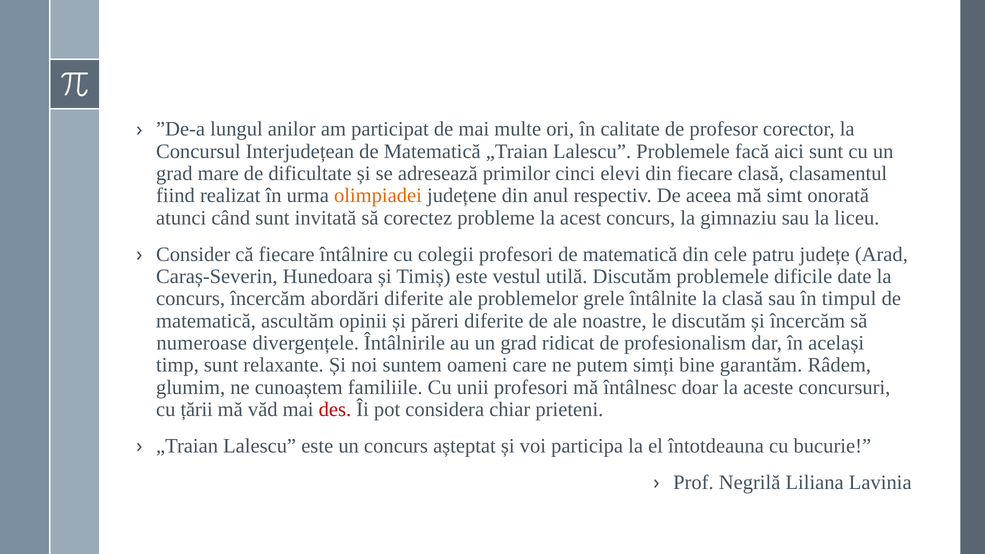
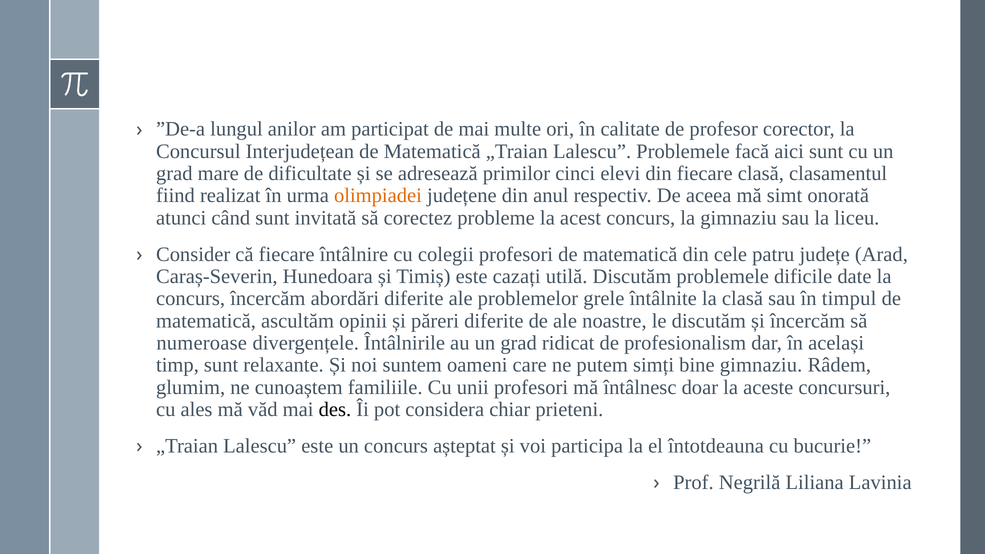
vestul: vestul -> cazați
bine garantăm: garantăm -> gimnaziu
țării: țării -> ales
des colour: red -> black
